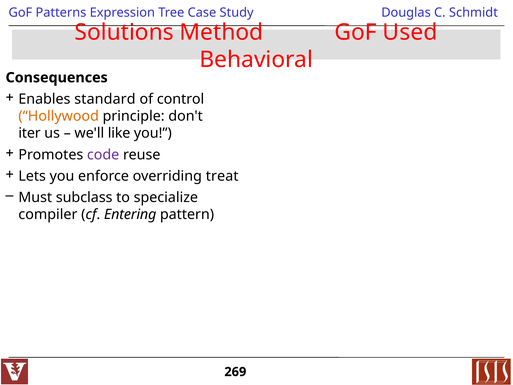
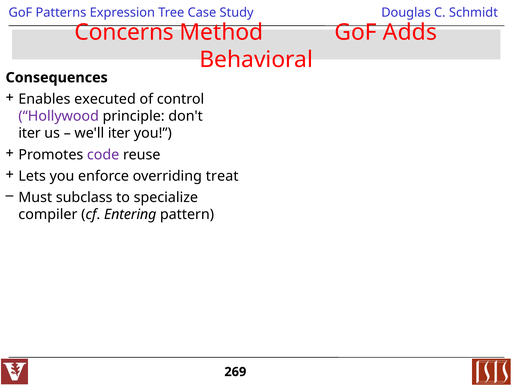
Solutions: Solutions -> Concerns
Used: Used -> Adds
standard: standard -> executed
Hollywood colour: orange -> purple
we'll like: like -> iter
